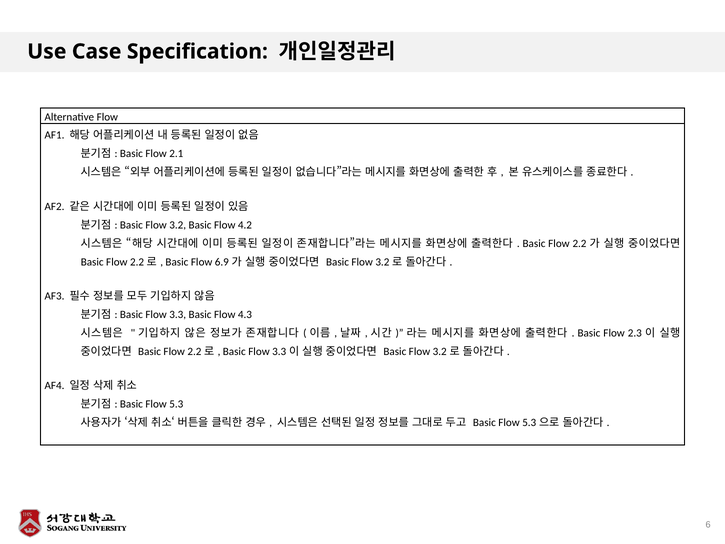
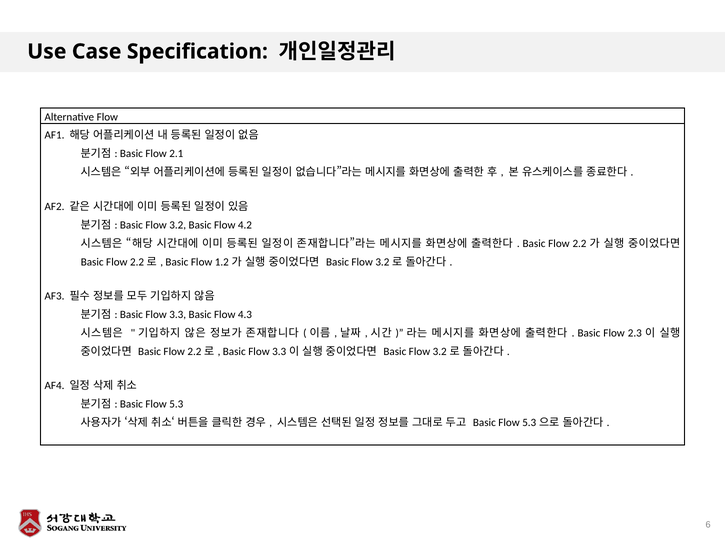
6.9: 6.9 -> 1.2
